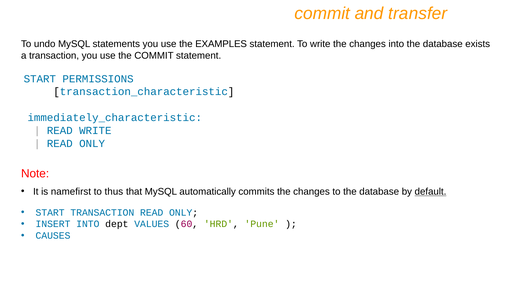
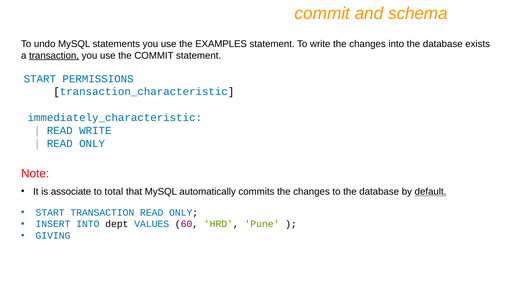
transfer: transfer -> schema
transaction at (54, 55) underline: none -> present
namefirst: namefirst -> associate
thus: thus -> total
CAUSES: CAUSES -> GIVING
